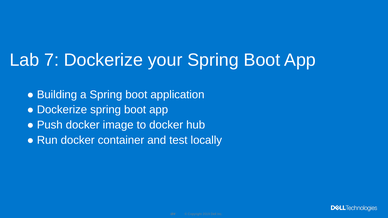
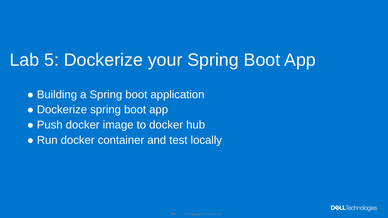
7: 7 -> 5
